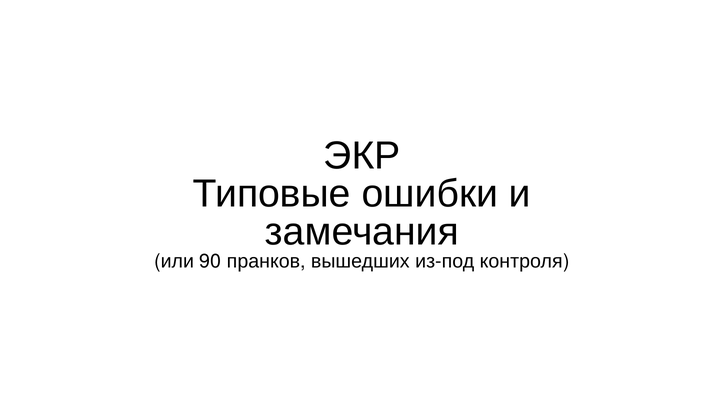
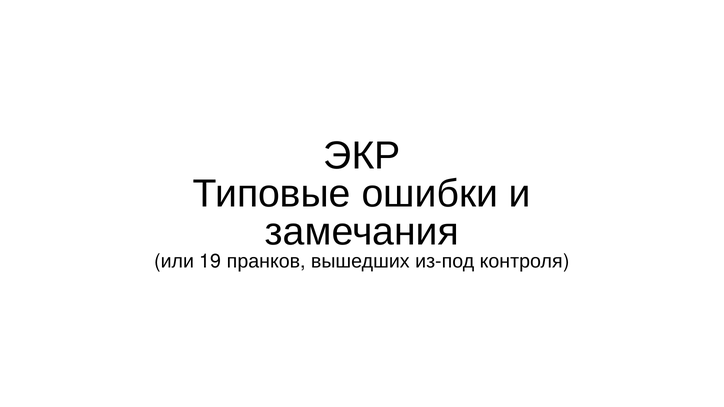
90: 90 -> 19
